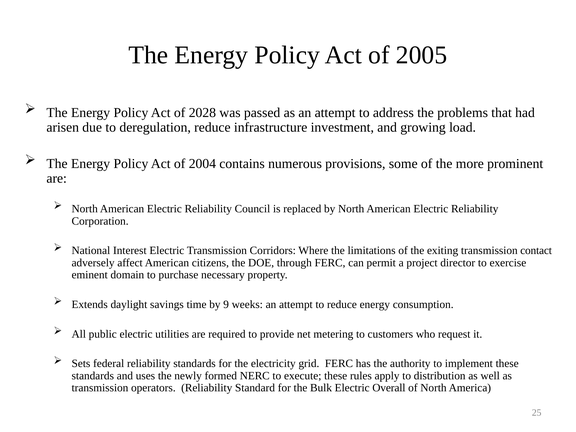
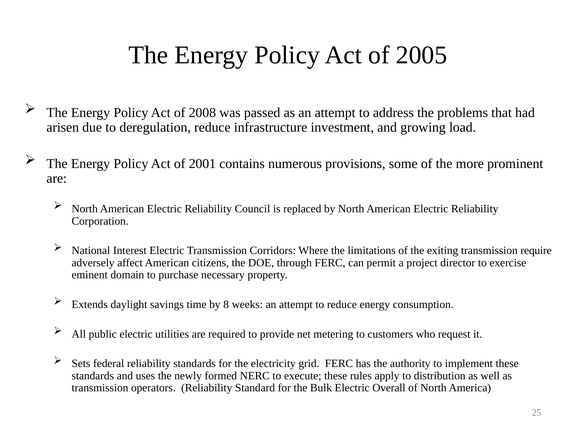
2028: 2028 -> 2008
2004: 2004 -> 2001
contact: contact -> require
9: 9 -> 8
